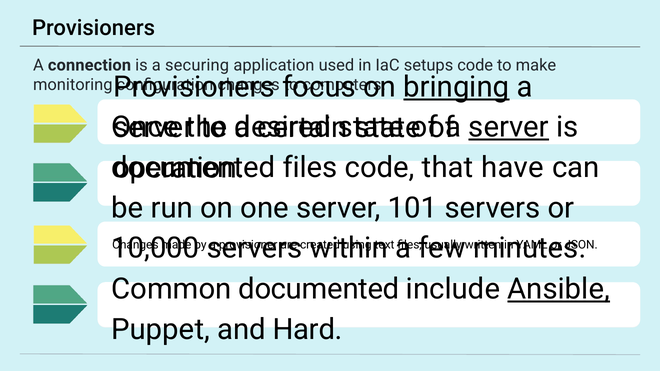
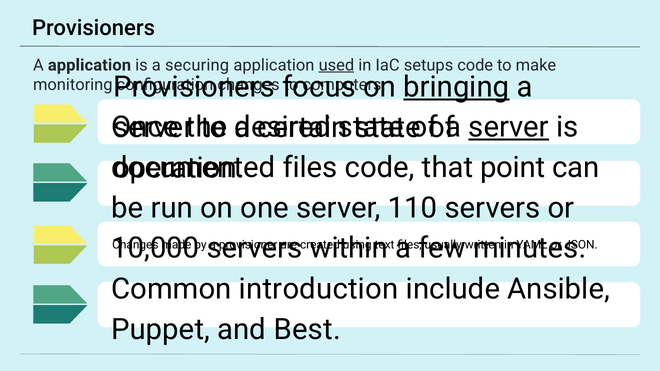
A connection: connection -> application
used underline: none -> present
have: have -> point
101: 101 -> 110
Common documented: documented -> introduction
Ansible underline: present -> none
Hard: Hard -> Best
